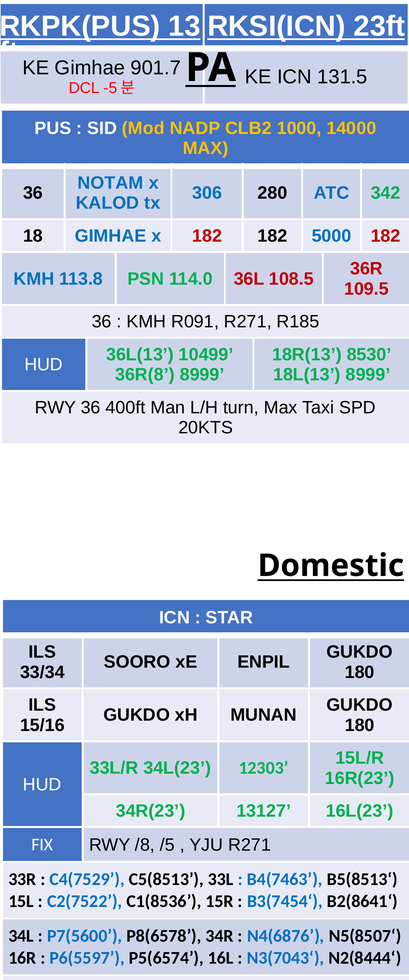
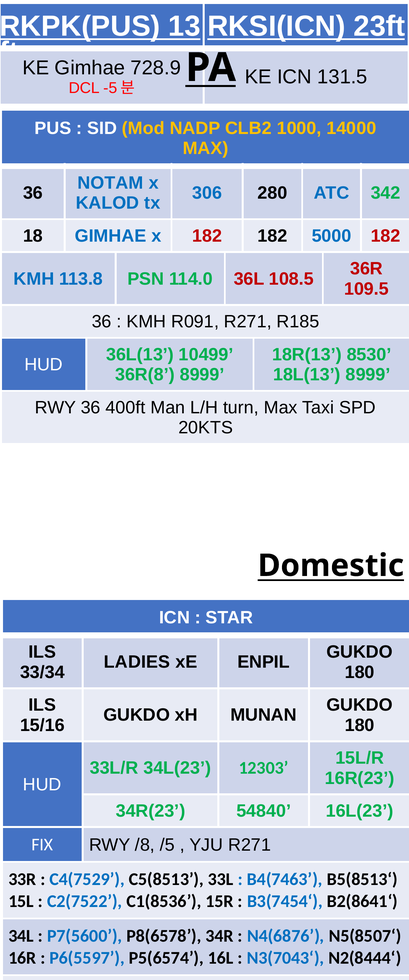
901.7: 901.7 -> 728.9
SOORO: SOORO -> LADIES
13127: 13127 -> 54840
